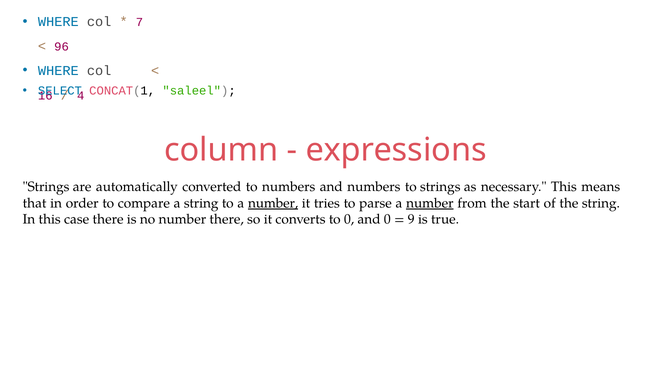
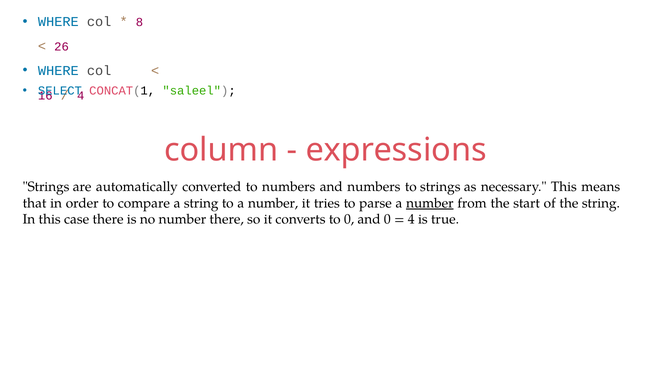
7: 7 -> 8
96: 96 -> 26
number at (273, 203) underline: present -> none
9 at (411, 220): 9 -> 4
